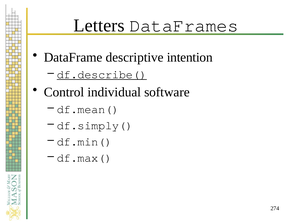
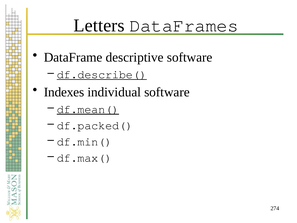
descriptive intention: intention -> software
Control: Control -> Indexes
df.mean( underline: none -> present
df.simply(: df.simply( -> df.packed(
